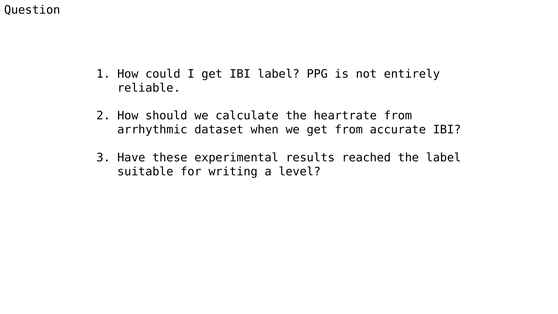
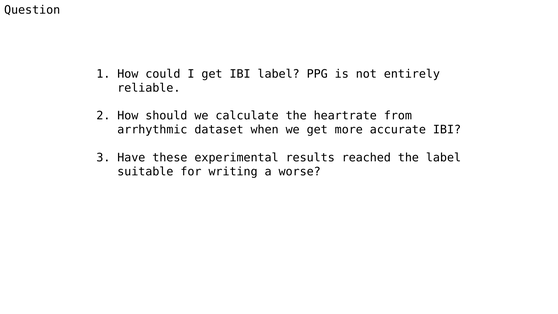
get from: from -> more
level: level -> worse
